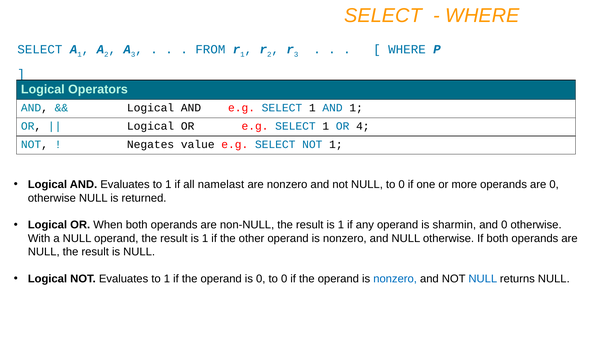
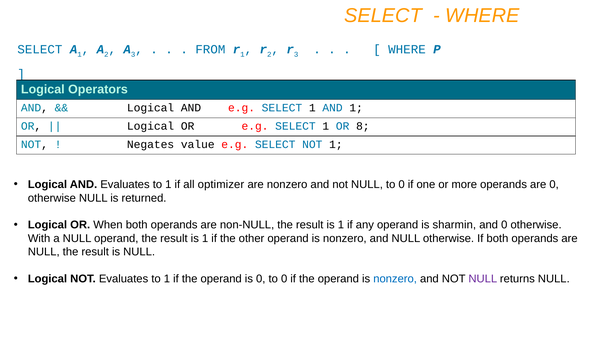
4: 4 -> 8
namelast: namelast -> optimizer
NULL at (483, 279) colour: blue -> purple
